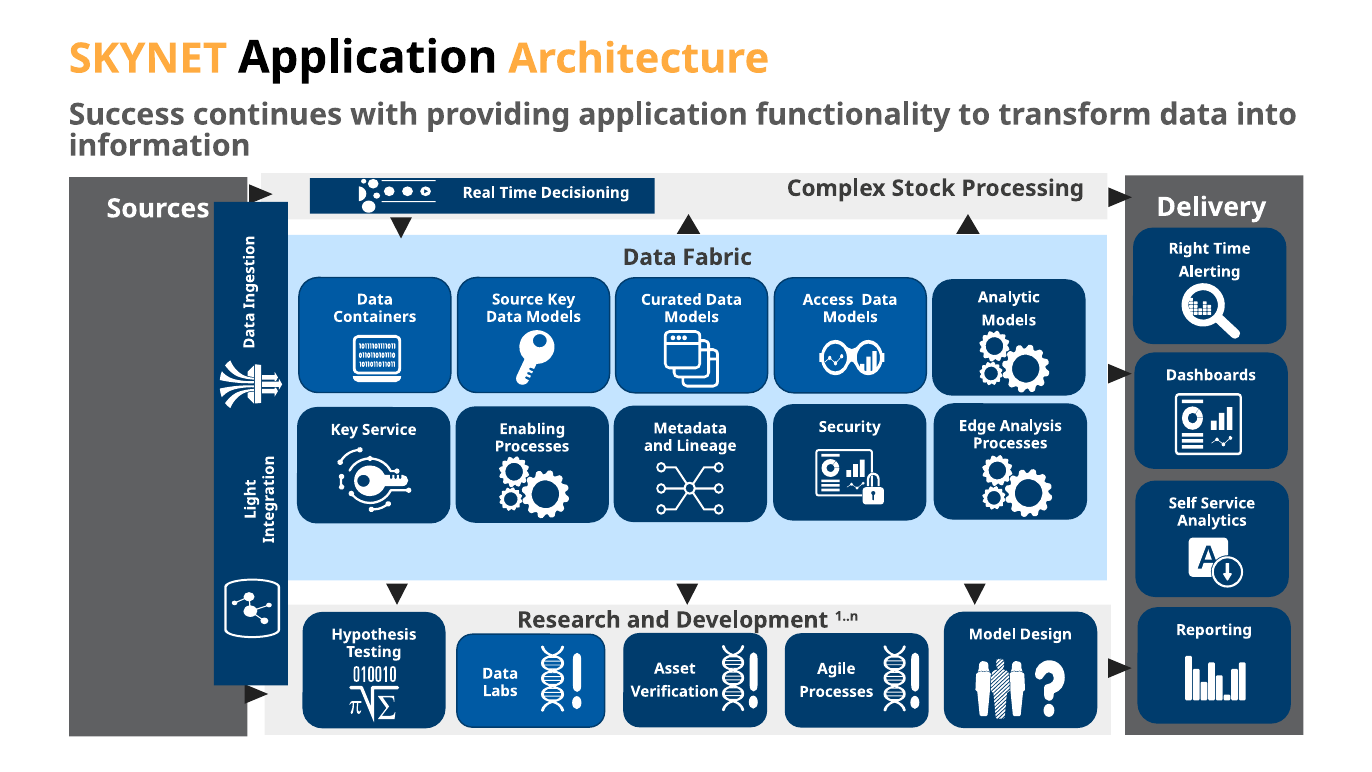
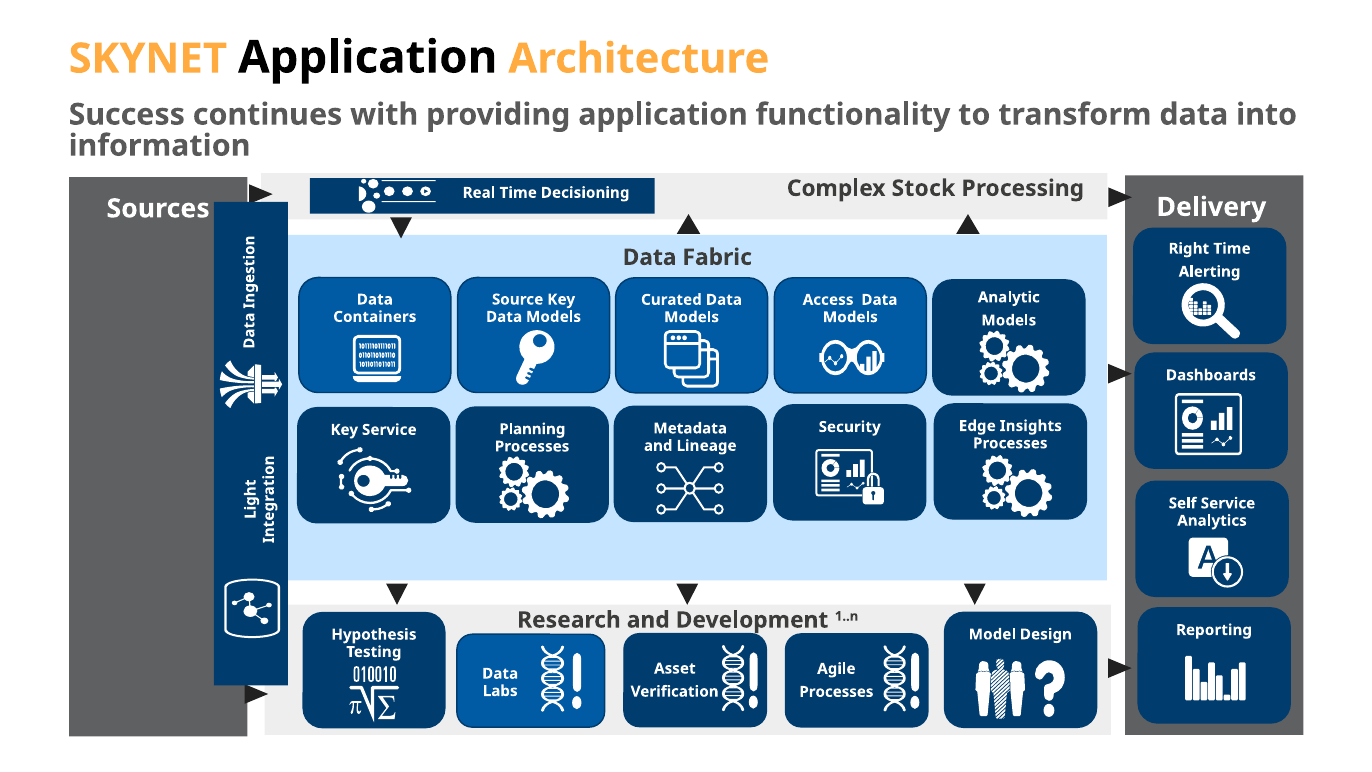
Analysis: Analysis -> Insights
Enabling: Enabling -> Planning
